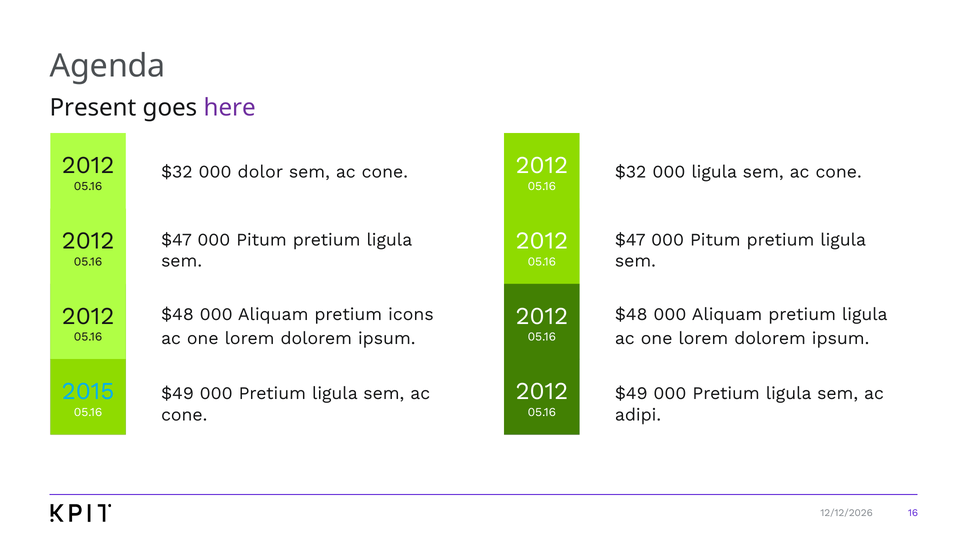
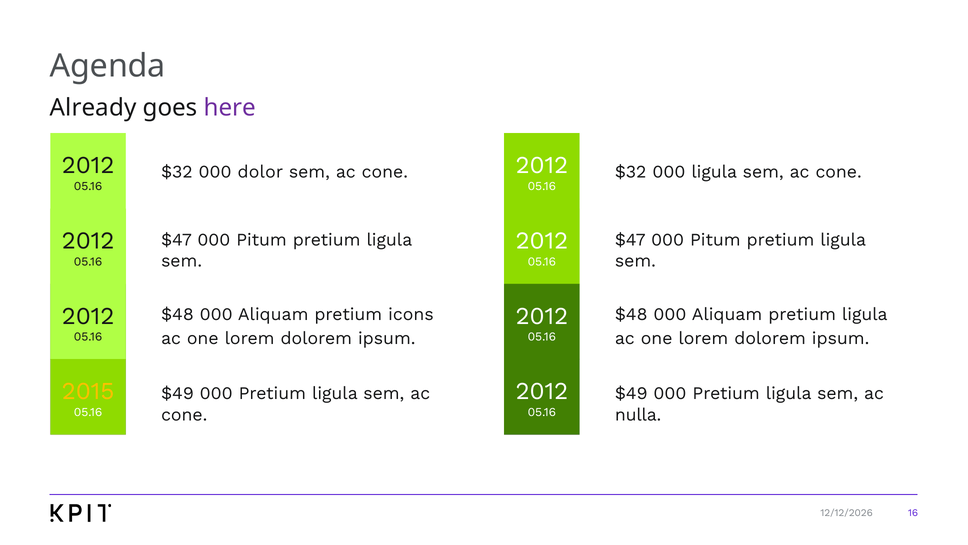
Present: Present -> Already
2015 at (88, 391) colour: light blue -> yellow
adipi: adipi -> nulla
